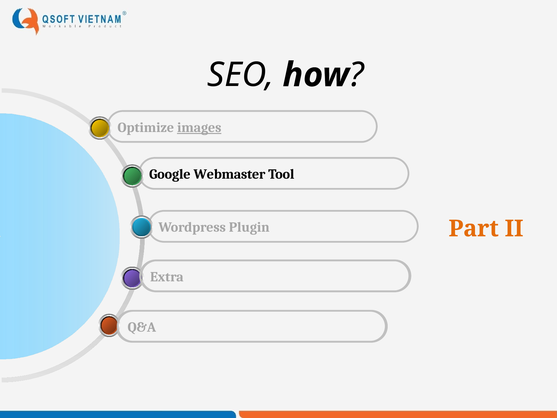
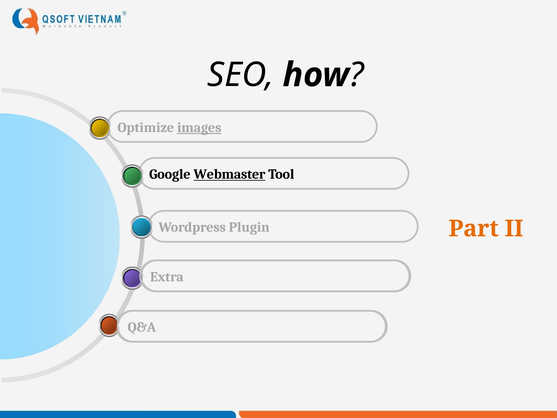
Webmaster underline: none -> present
